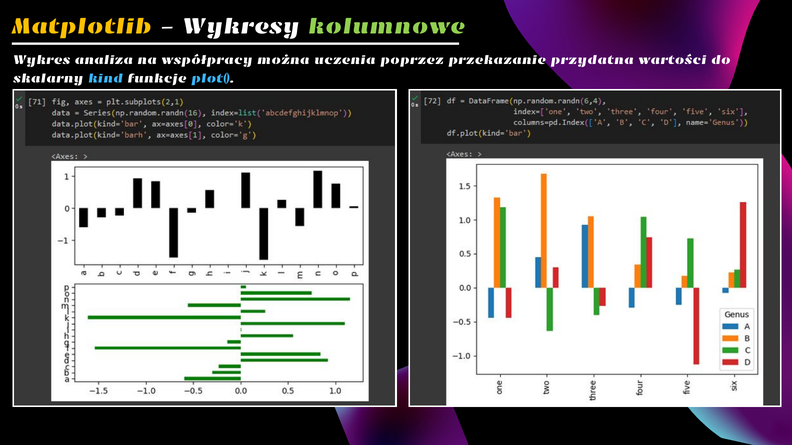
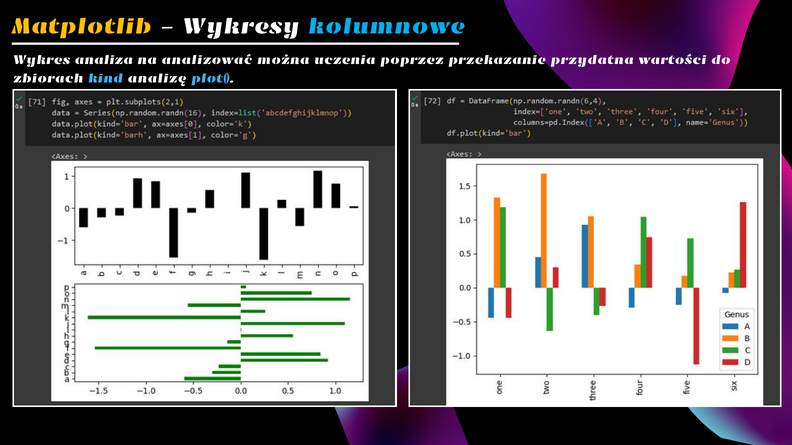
kolumnowe colour: light green -> light blue
współpracy: współpracy -> analizować
skalarny: skalarny -> zbiorach
funkcje: funkcje -> analizę
